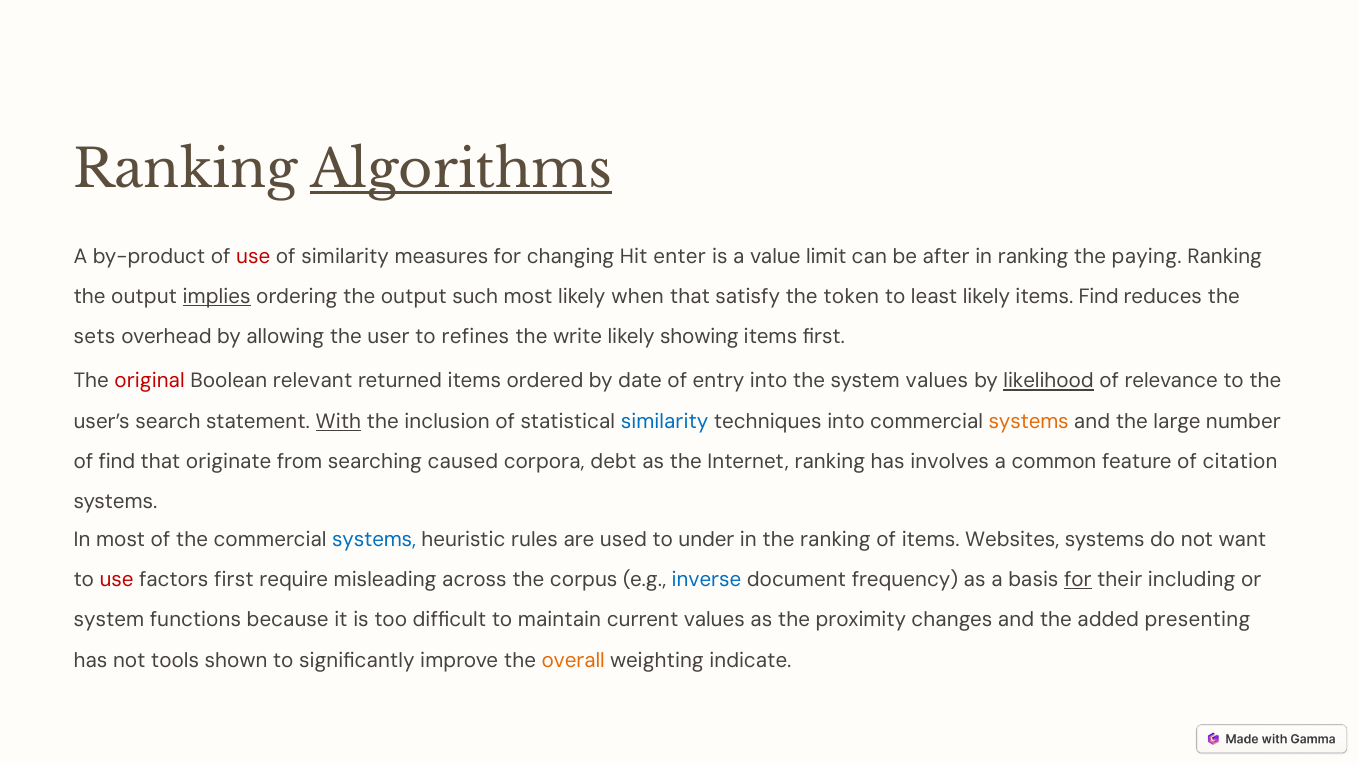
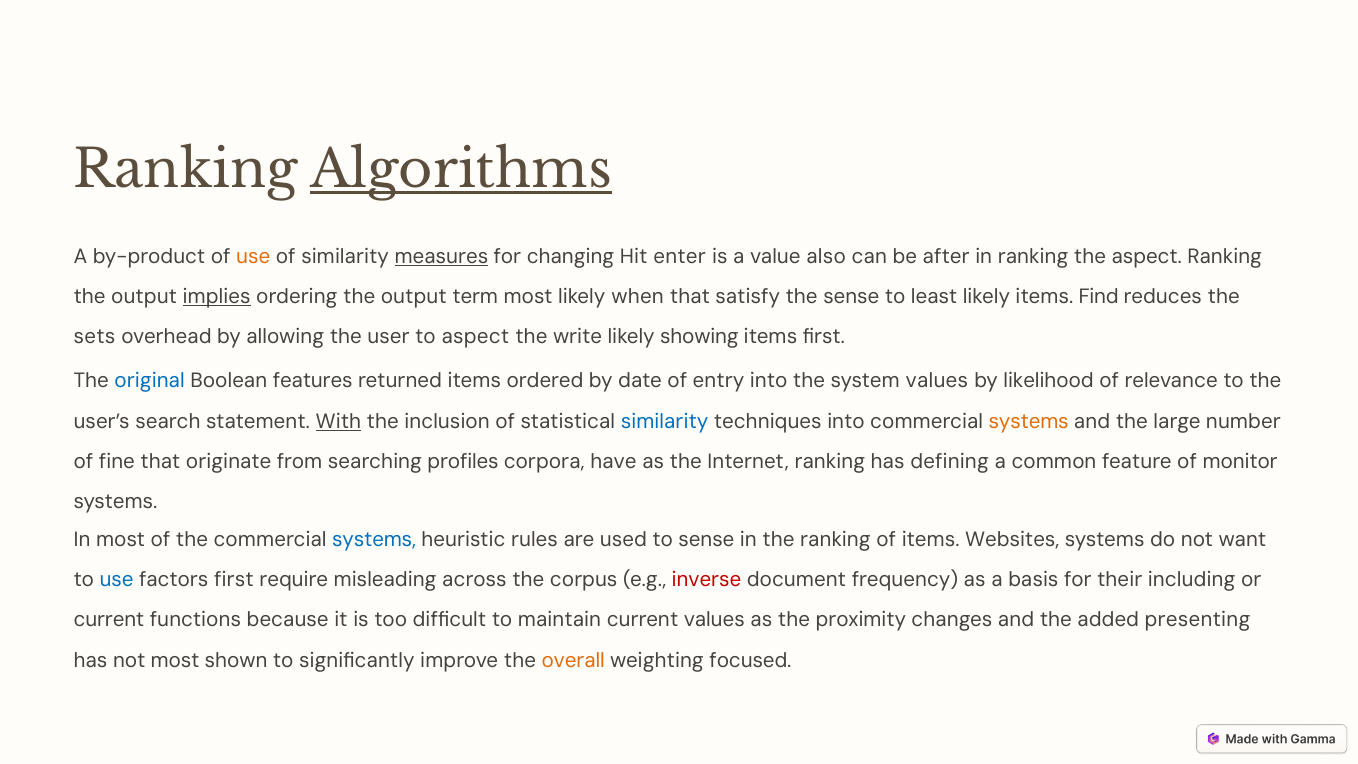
use at (253, 256) colour: red -> orange
measures underline: none -> present
limit: limit -> also
the paying: paying -> aspect
such: such -> term
the token: token -> sense
to refines: refines -> aspect
original colour: red -> blue
relevant: relevant -> features
likelihood underline: present -> none
of find: find -> fine
caused: caused -> profiles
debt: debt -> have
involves: involves -> defining
citation: citation -> monitor
to under: under -> sense
use at (117, 580) colour: red -> blue
inverse colour: blue -> red
for at (1078, 580) underline: present -> none
system at (109, 620): system -> current
not tools: tools -> most
indicate: indicate -> focused
